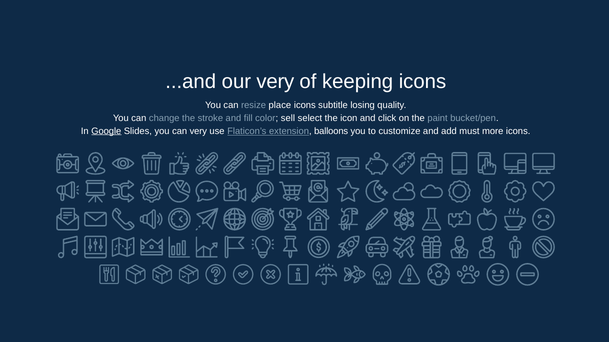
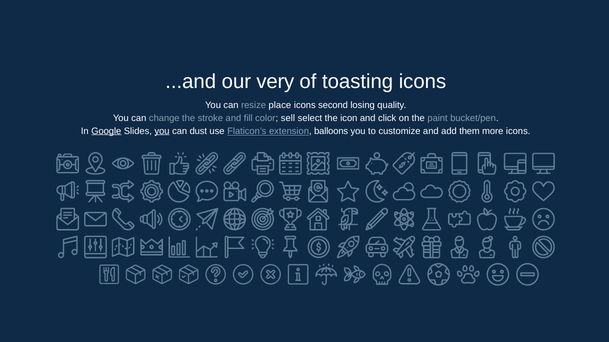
keeping: keeping -> toasting
subtitle: subtitle -> second
you at (162, 131) underline: none -> present
can very: very -> dust
must: must -> them
